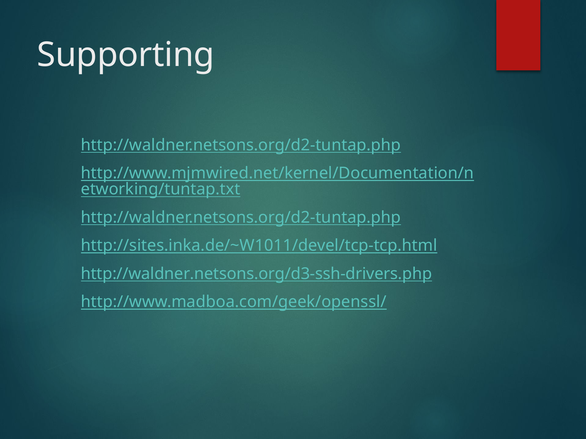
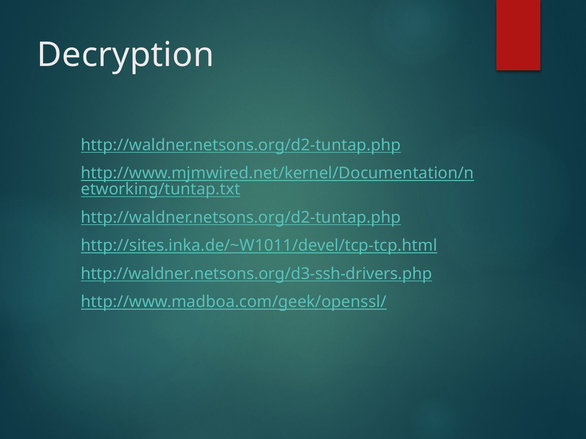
Supporting: Supporting -> Decryption
